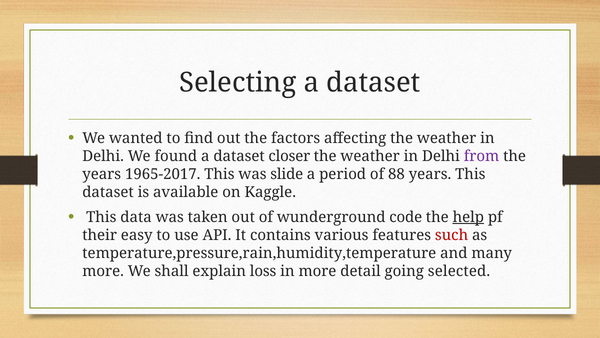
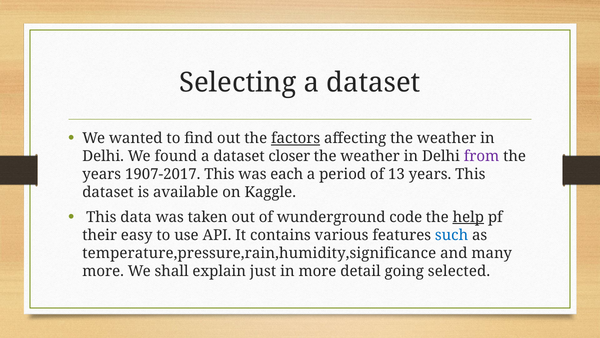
factors underline: none -> present
1965-2017: 1965-2017 -> 1907-2017
slide: slide -> each
88: 88 -> 13
such colour: red -> blue
temperature,pressure,rain,humidity,temperature: temperature,pressure,rain,humidity,temperature -> temperature,pressure,rain,humidity,significance
loss: loss -> just
